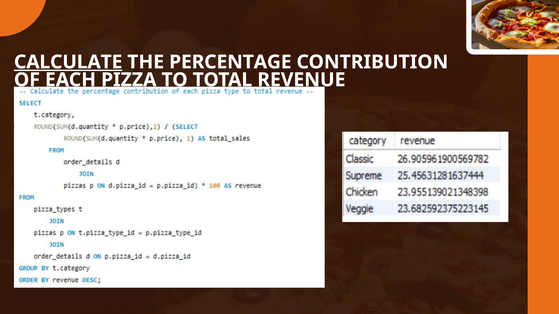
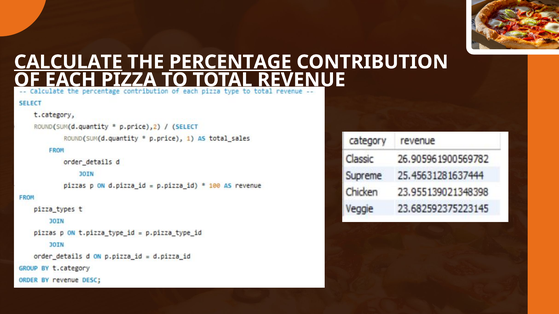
PERCENTAGE underline: none -> present
